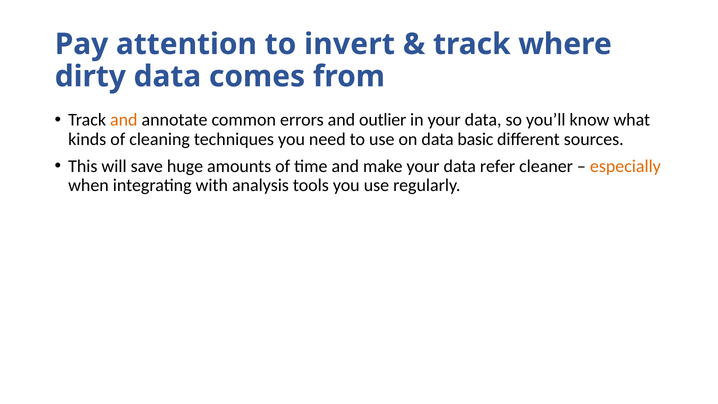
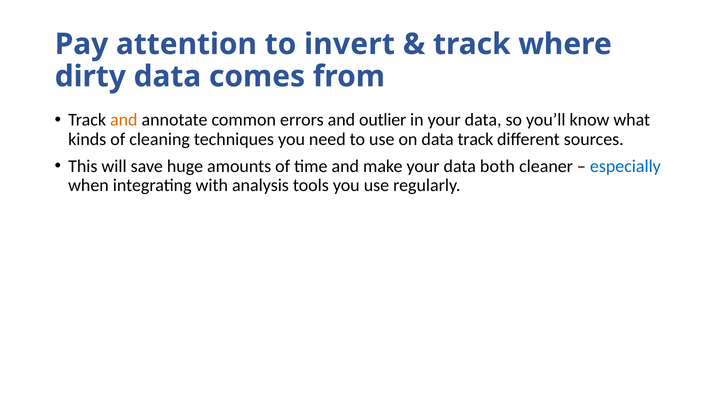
data basic: basic -> track
refer: refer -> both
especially colour: orange -> blue
